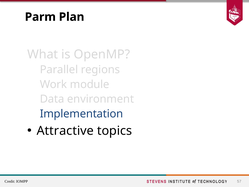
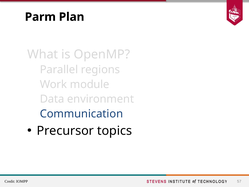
Implementation: Implementation -> Communication
Attractive: Attractive -> Precursor
